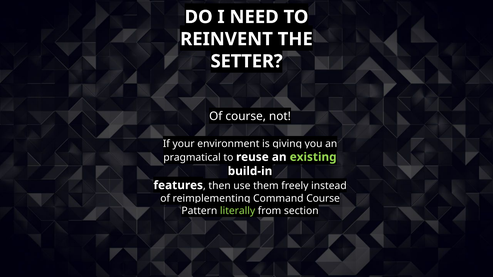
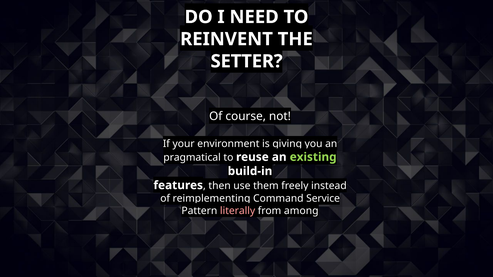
Course at (323, 199): Course -> Service
literally colour: light green -> pink
section: section -> among
